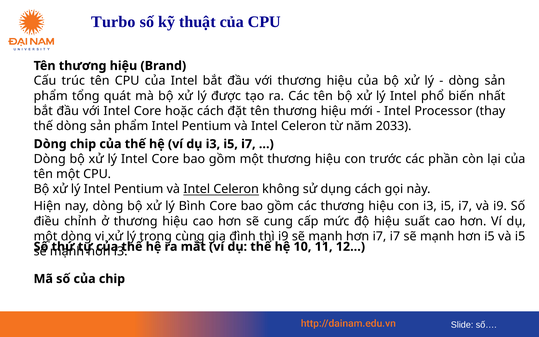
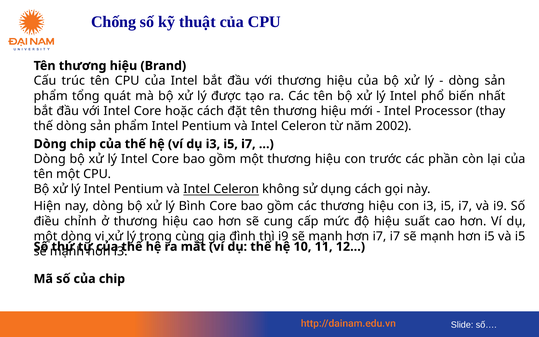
Turbo: Turbo -> Chống
2033: 2033 -> 2002
